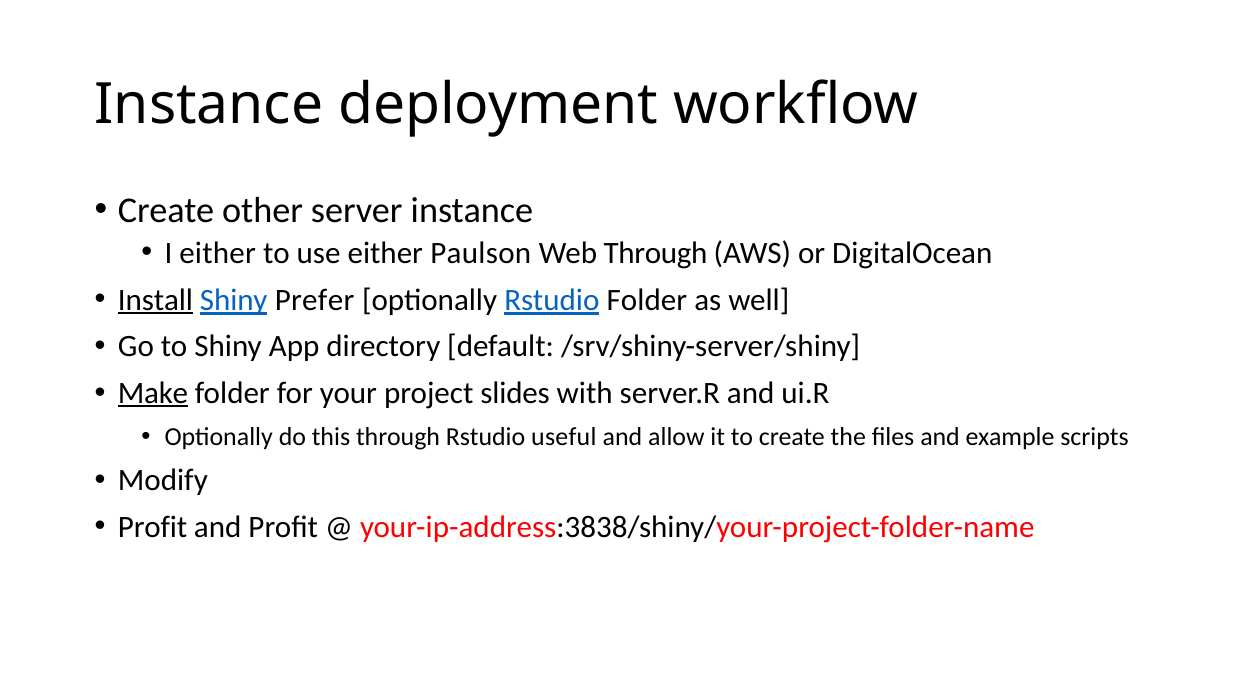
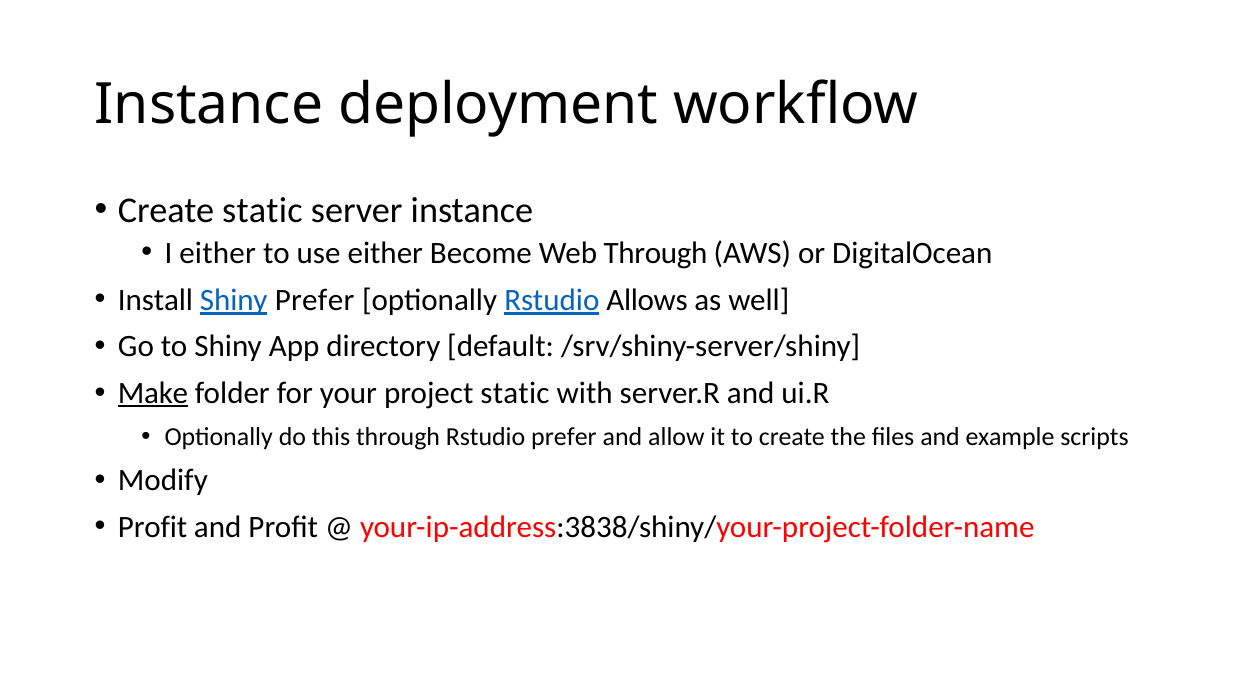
Create other: other -> static
Paulson: Paulson -> Become
Install underline: present -> none
Rstudio Folder: Folder -> Allows
project slides: slides -> static
Rstudio useful: useful -> prefer
